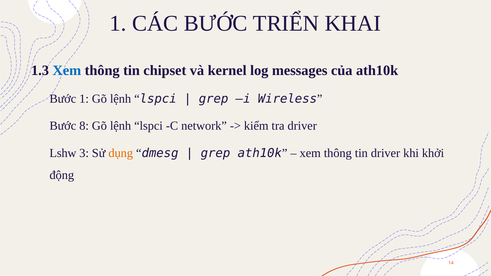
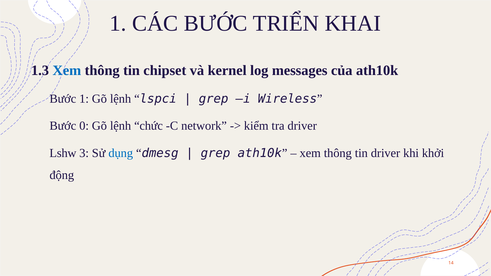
8: 8 -> 0
lspci at (148, 126): lspci -> chức
dụng colour: orange -> blue
